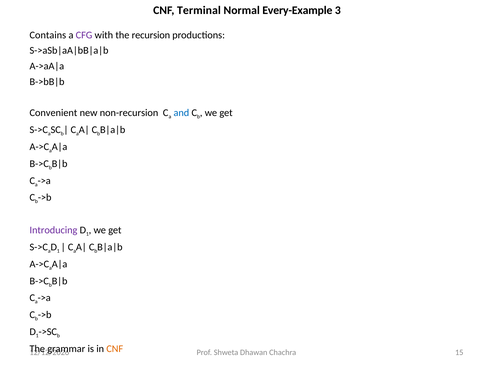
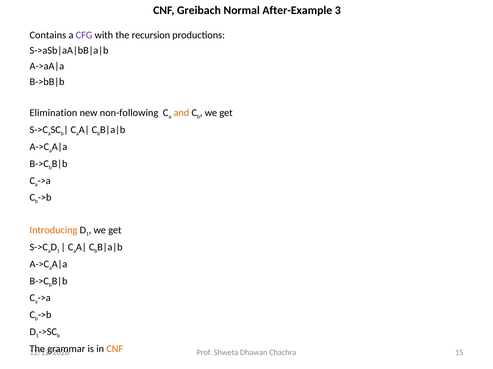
Terminal: Terminal -> Greibach
Every-Example: Every-Example -> After-Example
Convenient: Convenient -> Elimination
non-recursion: non-recursion -> non-following
and colour: blue -> orange
Introducing colour: purple -> orange
